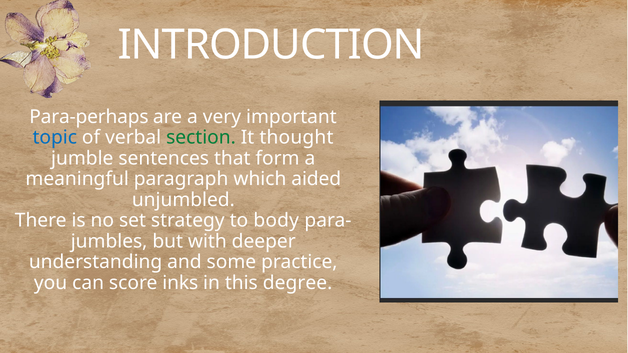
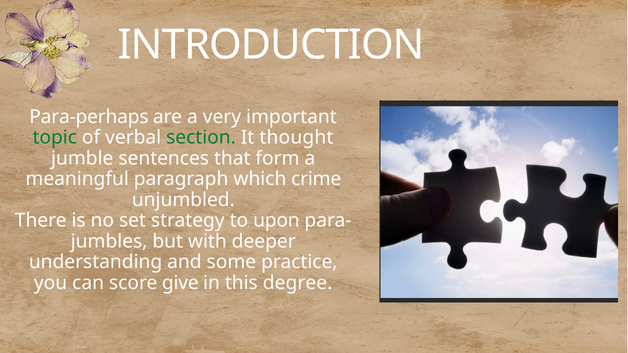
topic colour: blue -> green
aided: aided -> crime
body: body -> upon
inks: inks -> give
